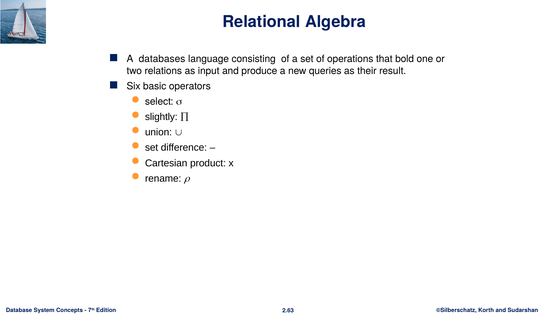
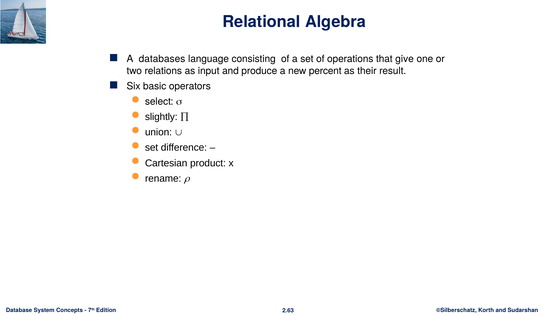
bold: bold -> give
queries: queries -> percent
